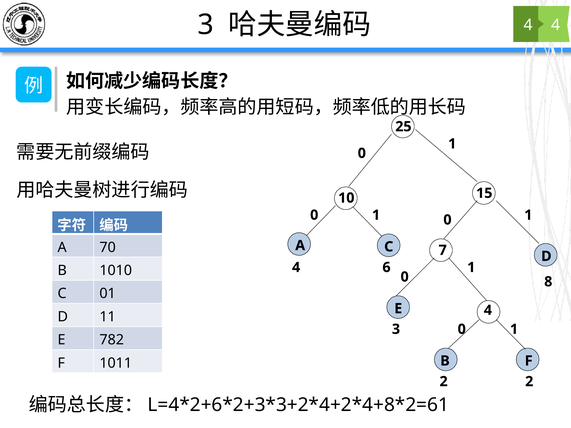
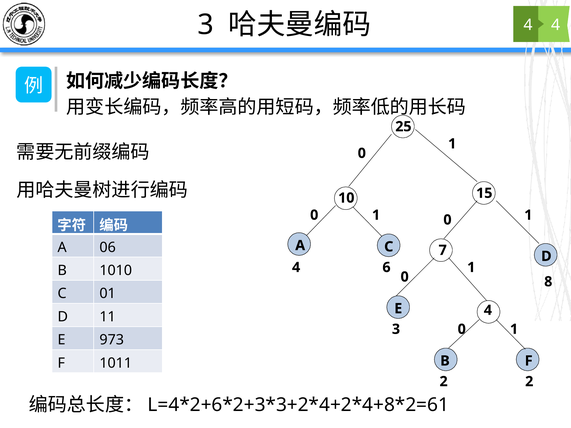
70: 70 -> 06
782: 782 -> 973
